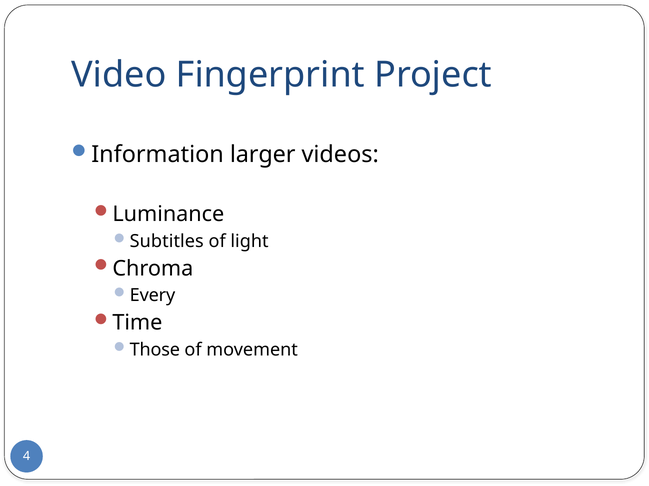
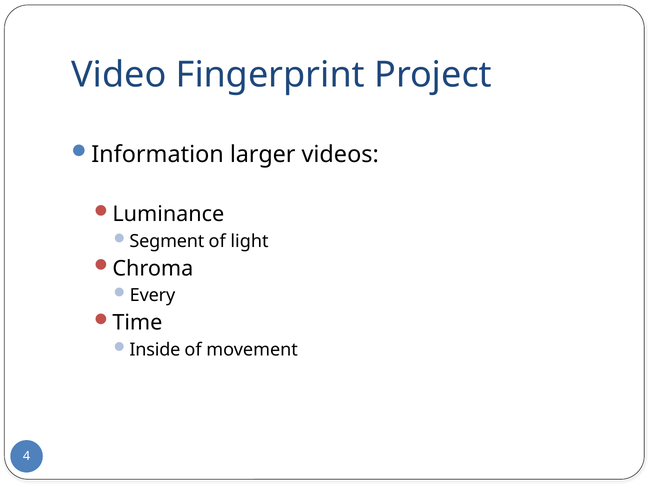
Subtitles: Subtitles -> Segment
Those: Those -> Inside
